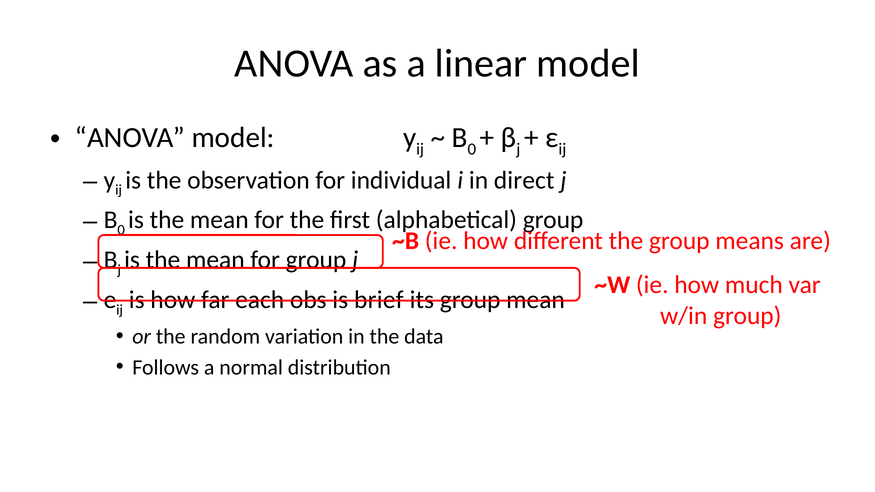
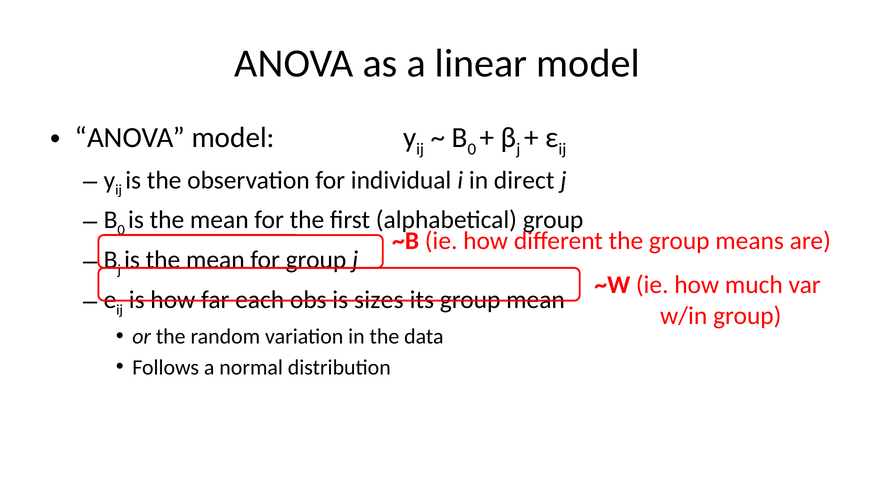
brief: brief -> sizes
